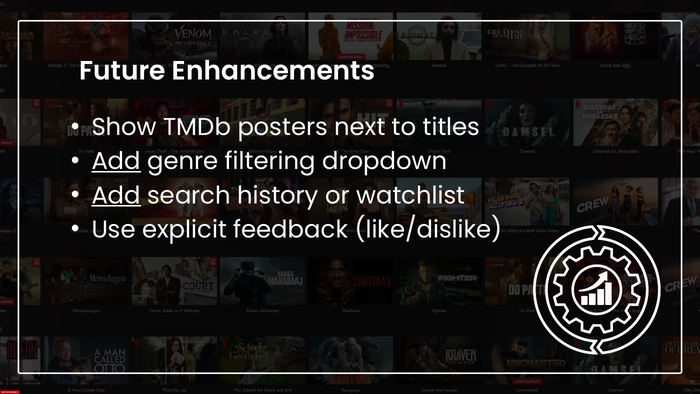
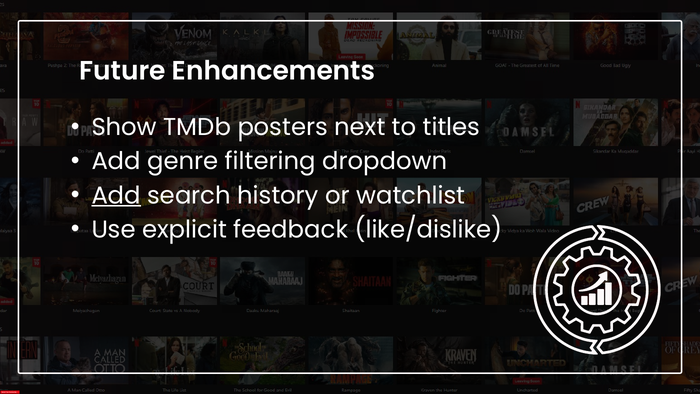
Add at (116, 161) underline: present -> none
